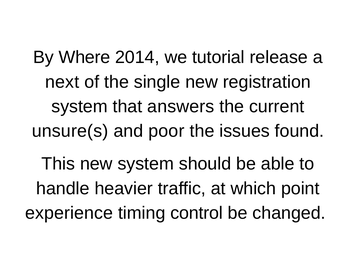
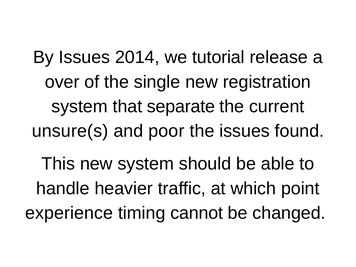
By Where: Where -> Issues
next: next -> over
answers: answers -> separate
control: control -> cannot
